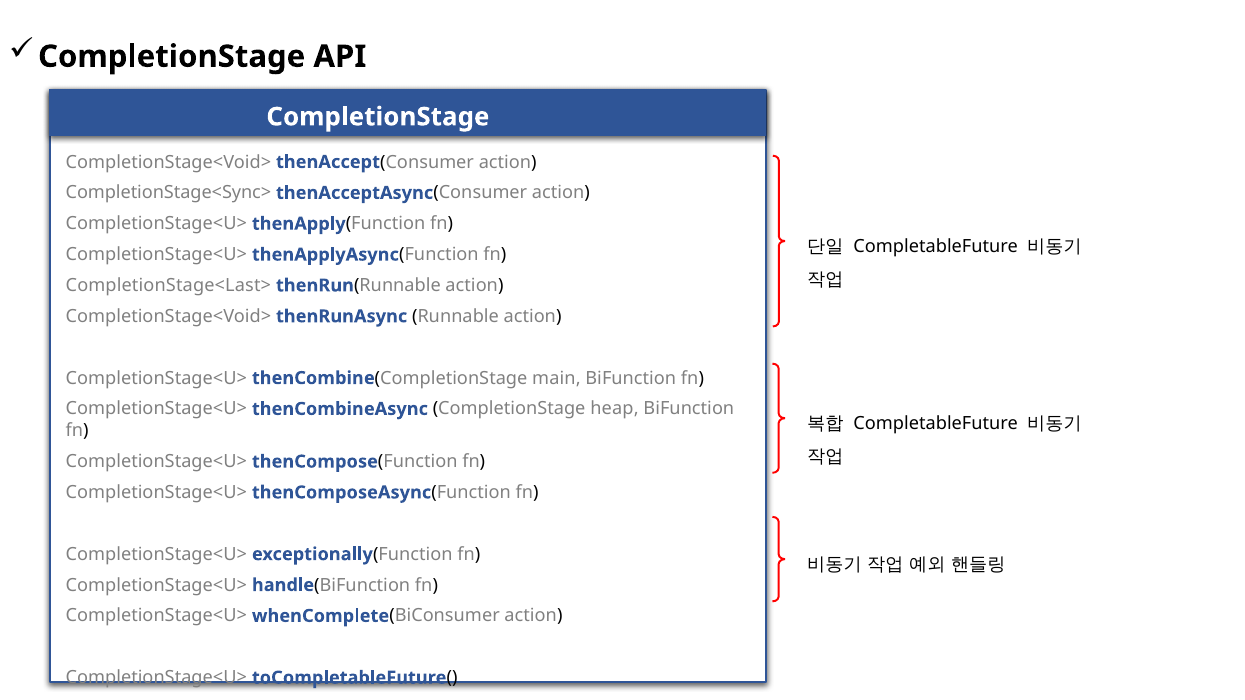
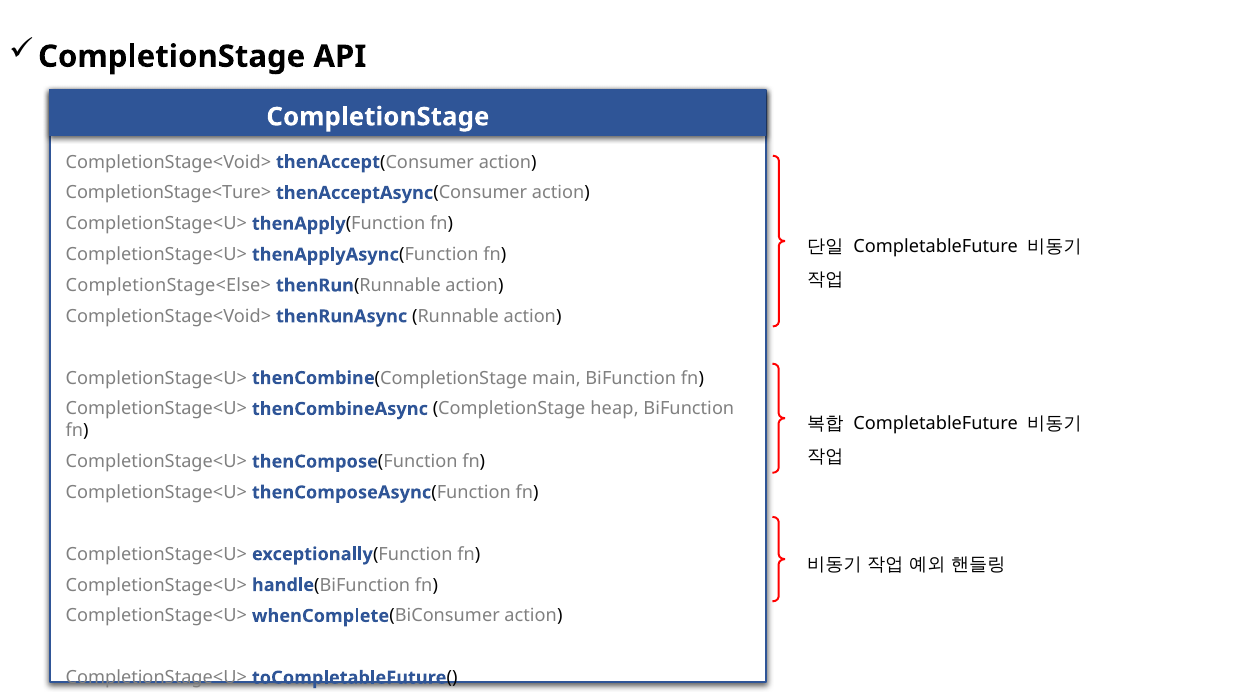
CompletionStage<Sync>: CompletionStage<Sync> -> CompletionStage<Ture>
CompletionStage<Last>: CompletionStage<Last> -> CompletionStage<Else>
